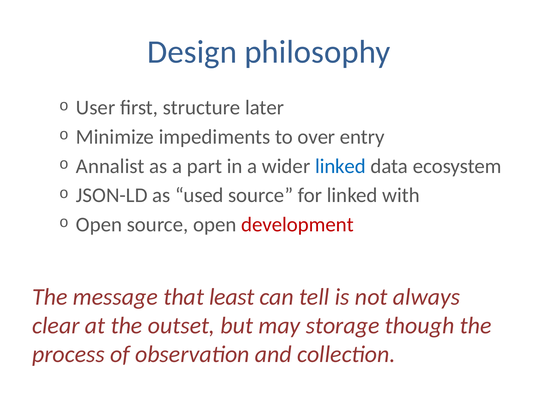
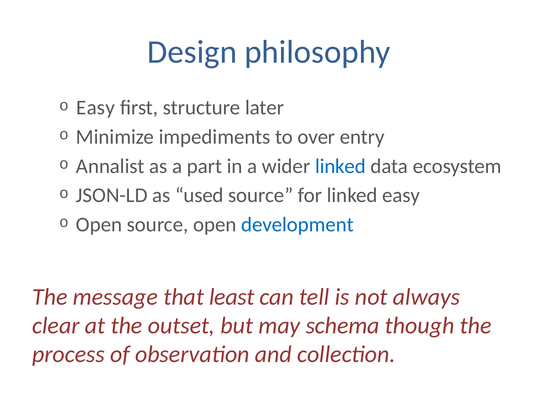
User at (96, 108): User -> Easy
linked with: with -> easy
development colour: red -> blue
storage: storage -> schema
